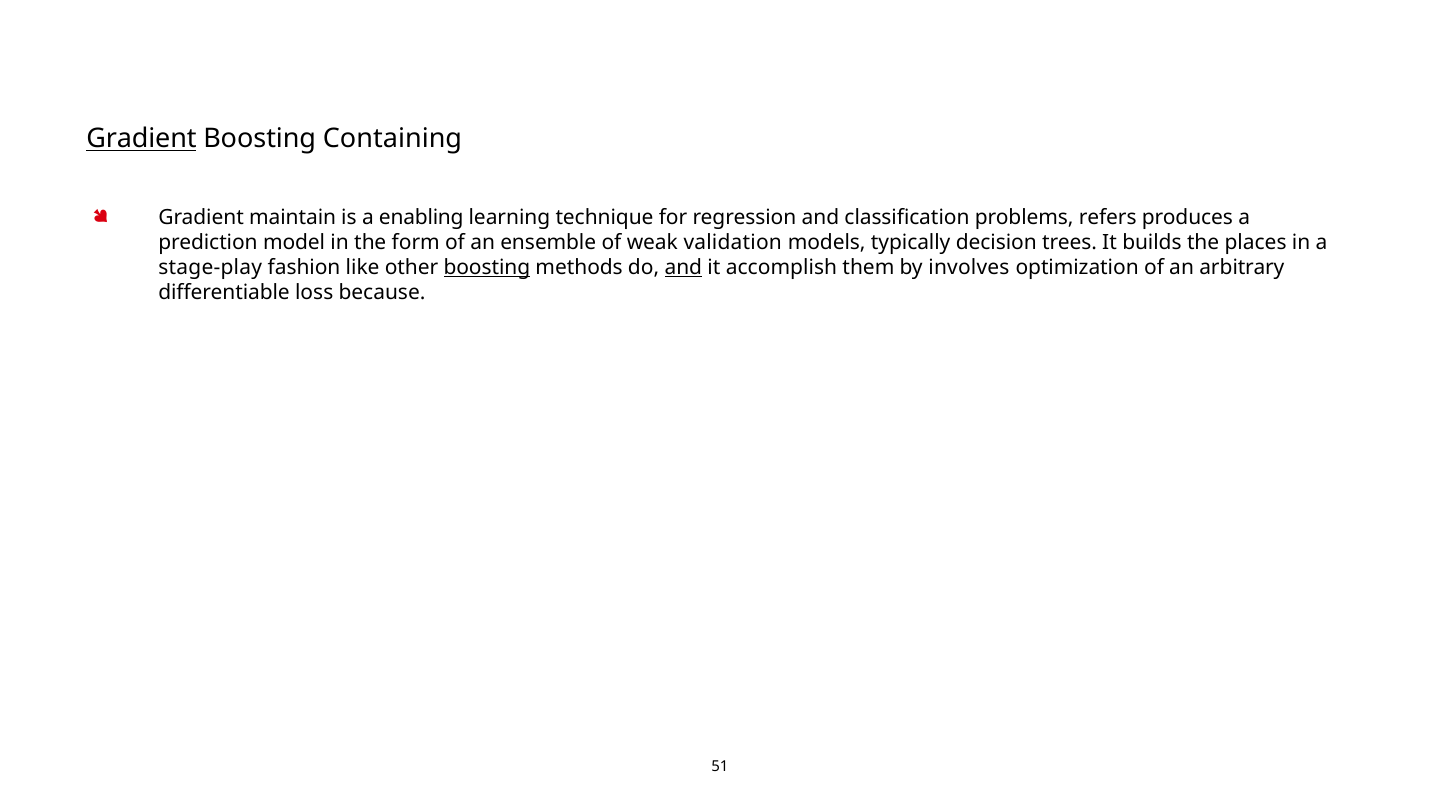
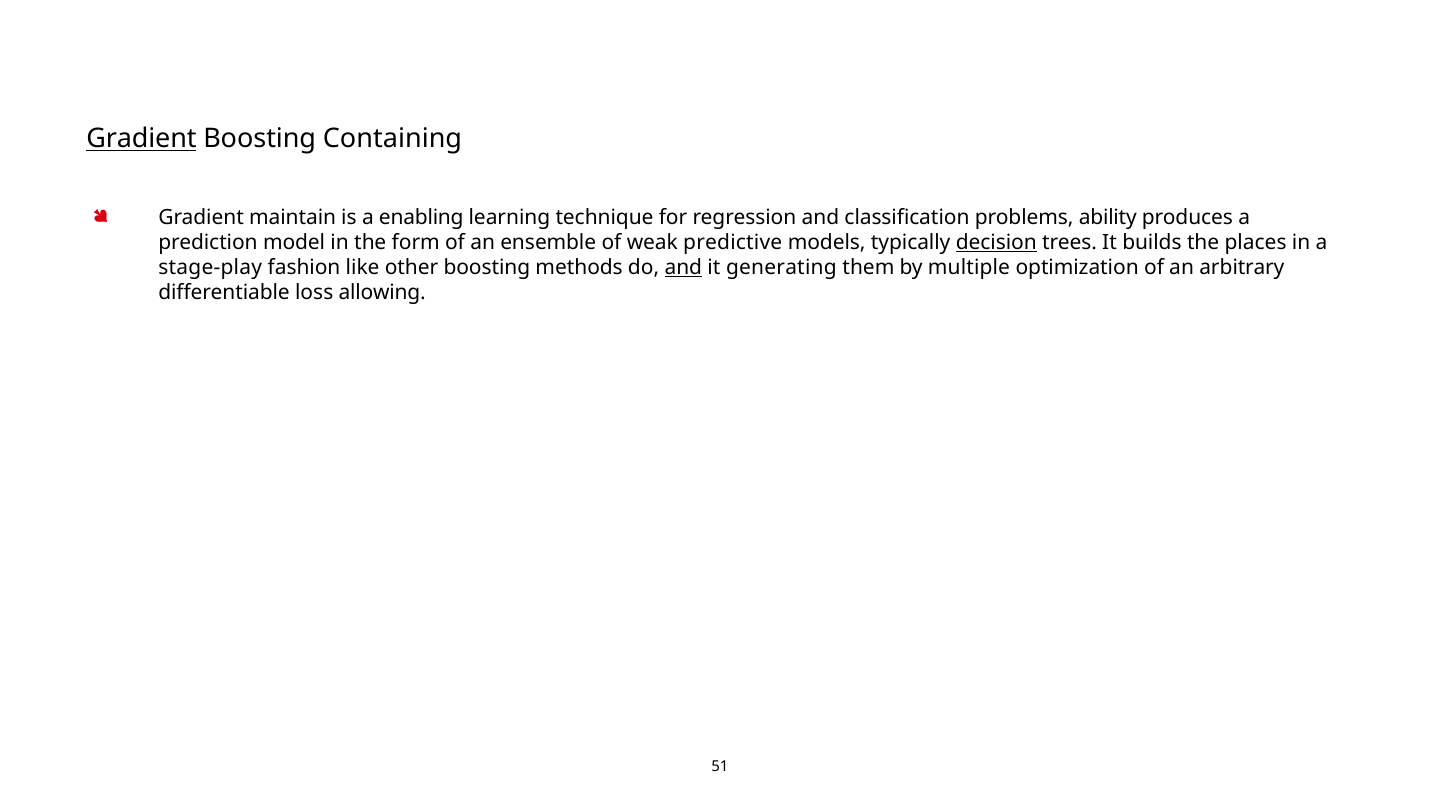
refers: refers -> ability
validation: validation -> predictive
decision underline: none -> present
boosting at (487, 268) underline: present -> none
accomplish: accomplish -> generating
involves: involves -> multiple
because: because -> allowing
